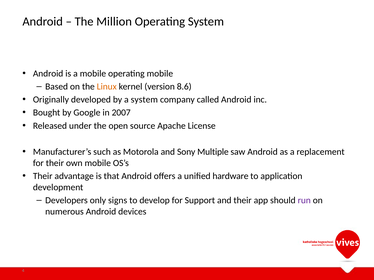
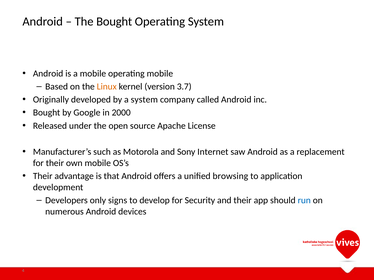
The Million: Million -> Bought
8.6: 8.6 -> 3.7
2007: 2007 -> 2000
Multiple: Multiple -> Internet
hardware: hardware -> browsing
Support: Support -> Security
run colour: purple -> blue
